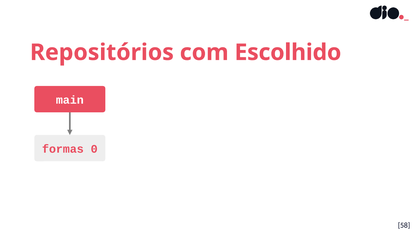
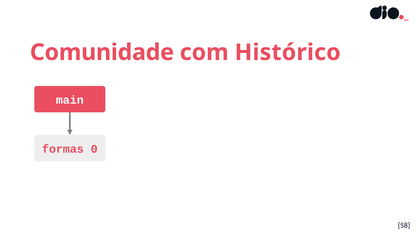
Repositórios: Repositórios -> Comunidade
Escolhido: Escolhido -> Histórico
